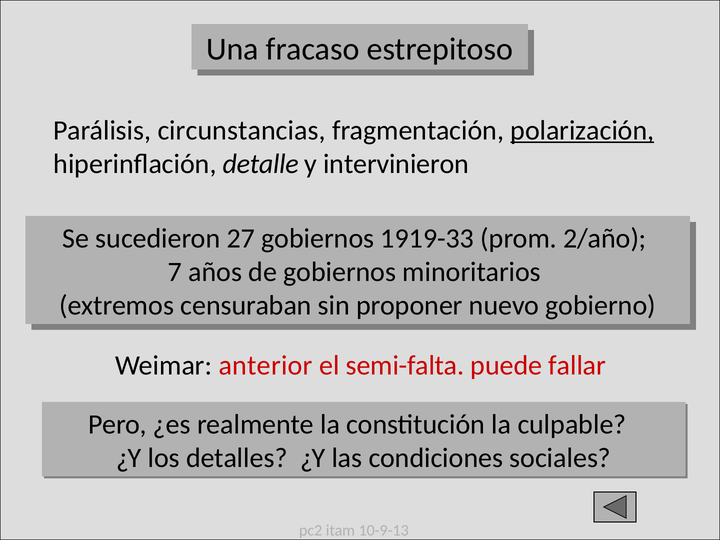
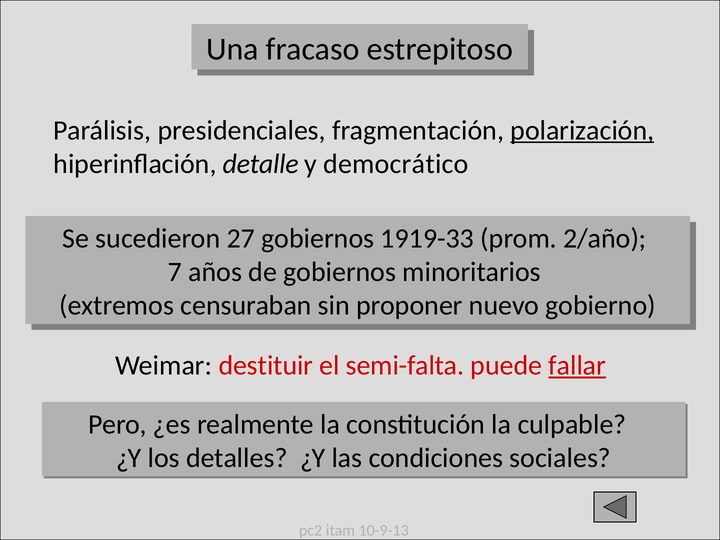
circunstancias: circunstancias -> presidenciales
intervinieron: intervinieron -> democrático
anterior: anterior -> destituir
fallar underline: none -> present
